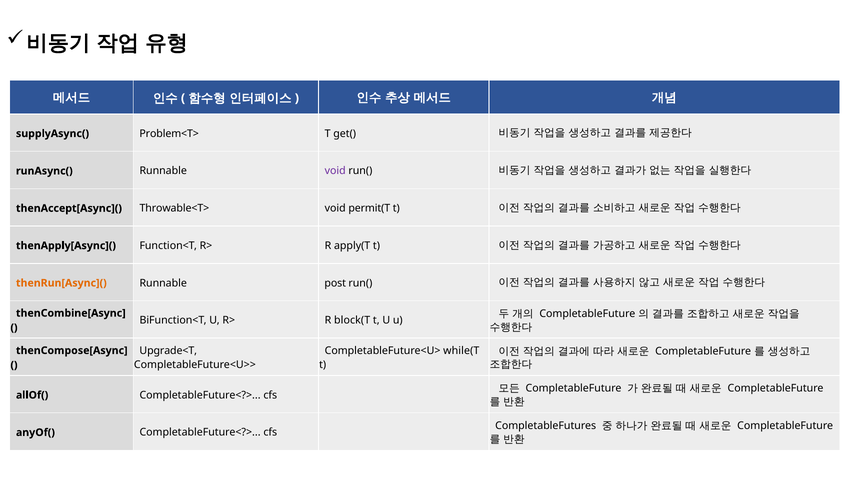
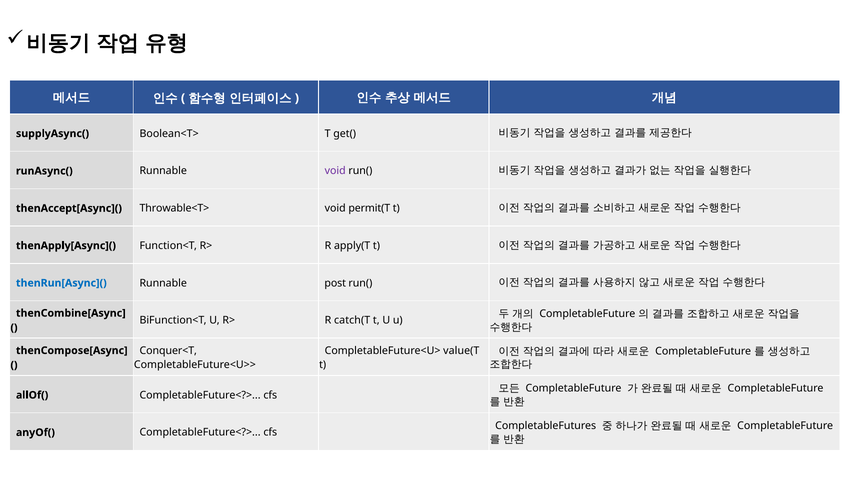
Problem<T>: Problem<T> -> Boolean<T>
thenRun[Async]( colour: orange -> blue
block(T: block(T -> catch(T
Upgrade<T: Upgrade<T -> Conquer<T
while(T: while(T -> value(T
